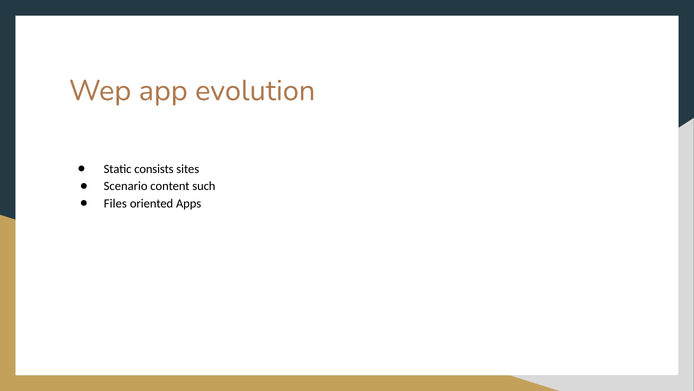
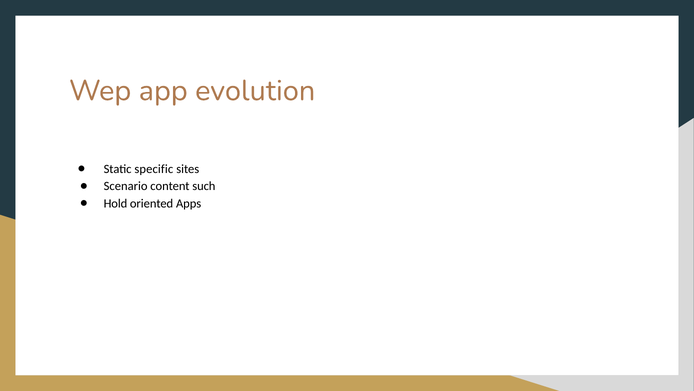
consists: consists -> specific
Files: Files -> Hold
